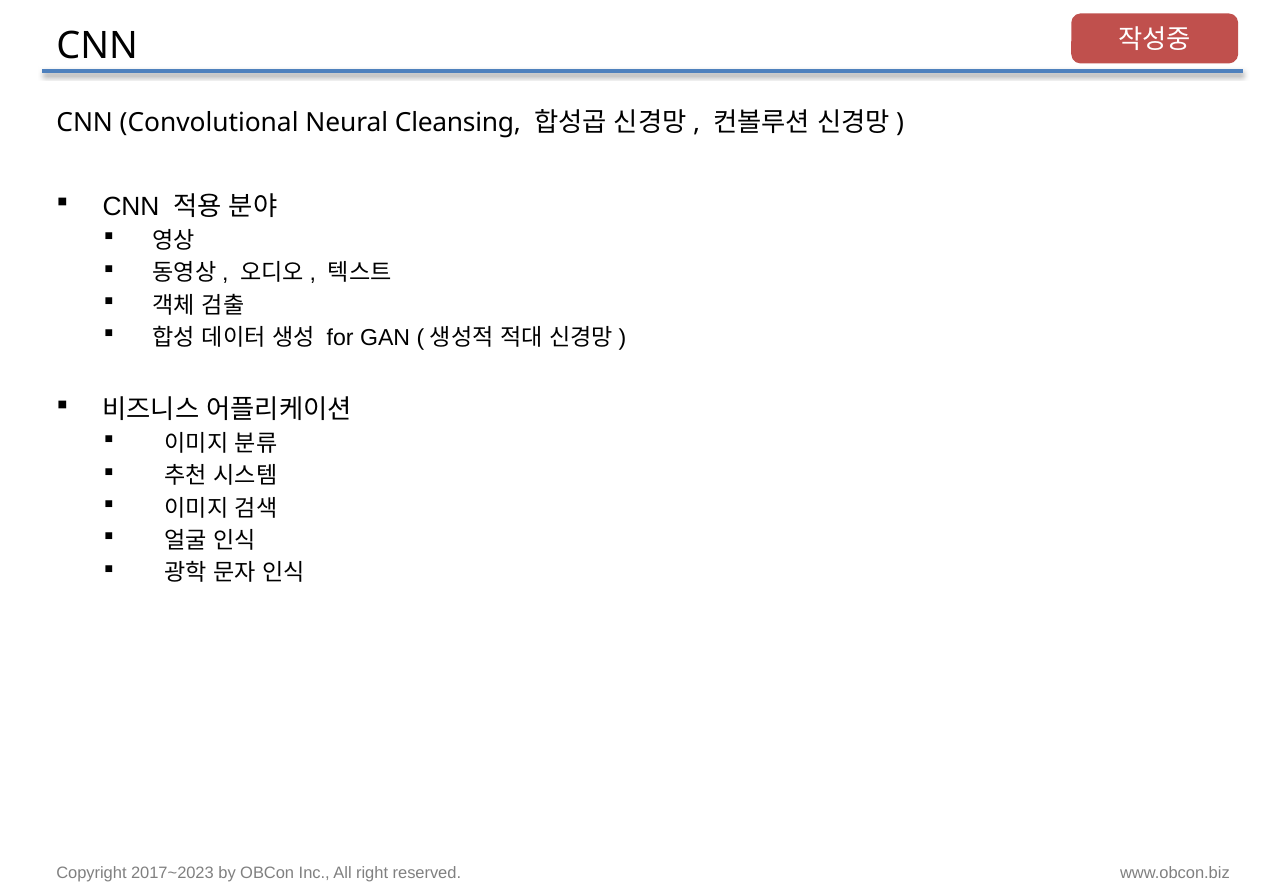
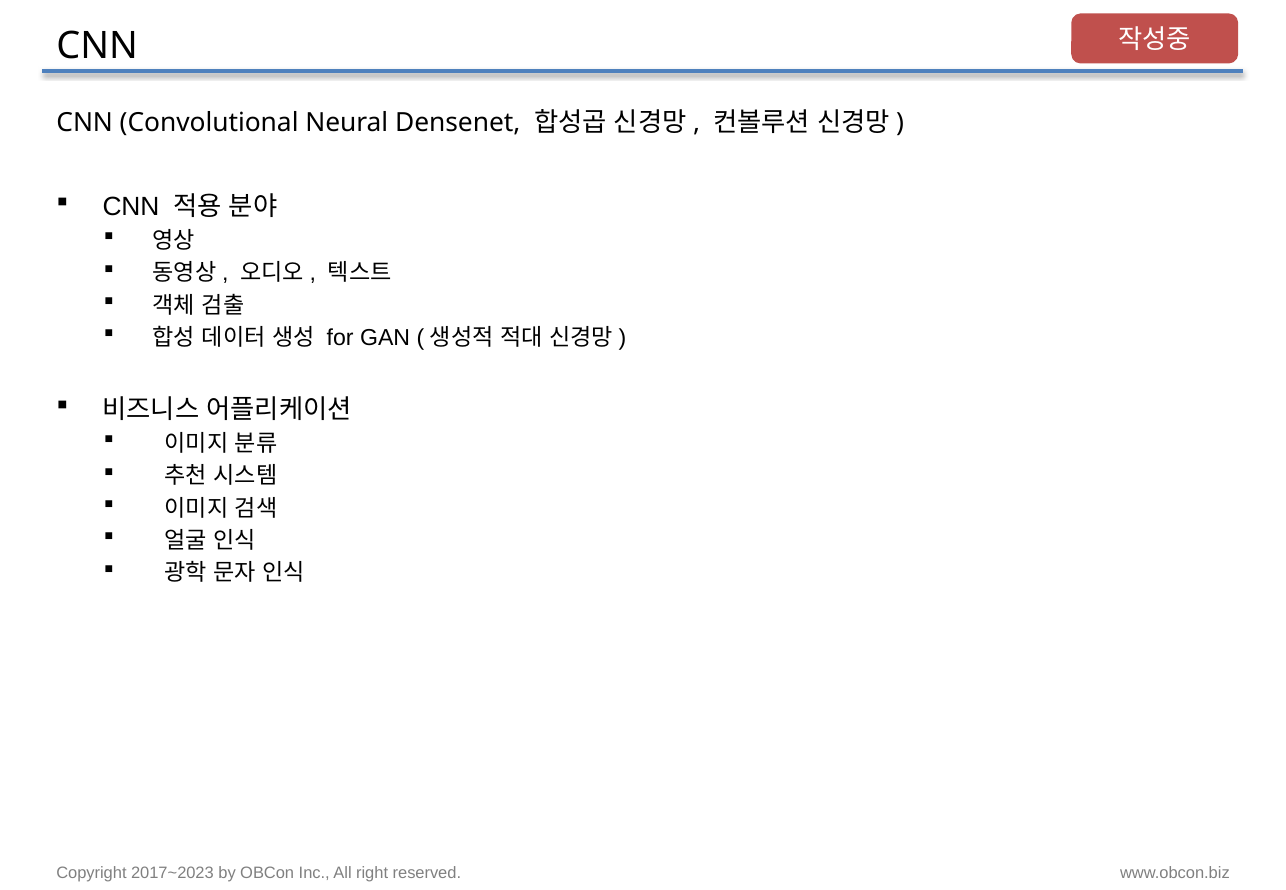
Cleansing: Cleansing -> Densenet
